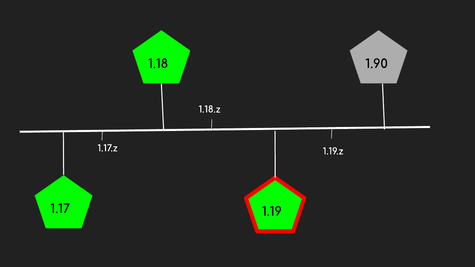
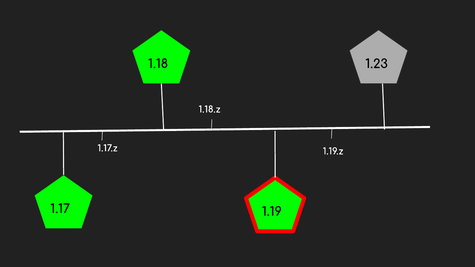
1.90: 1.90 -> 1.23
